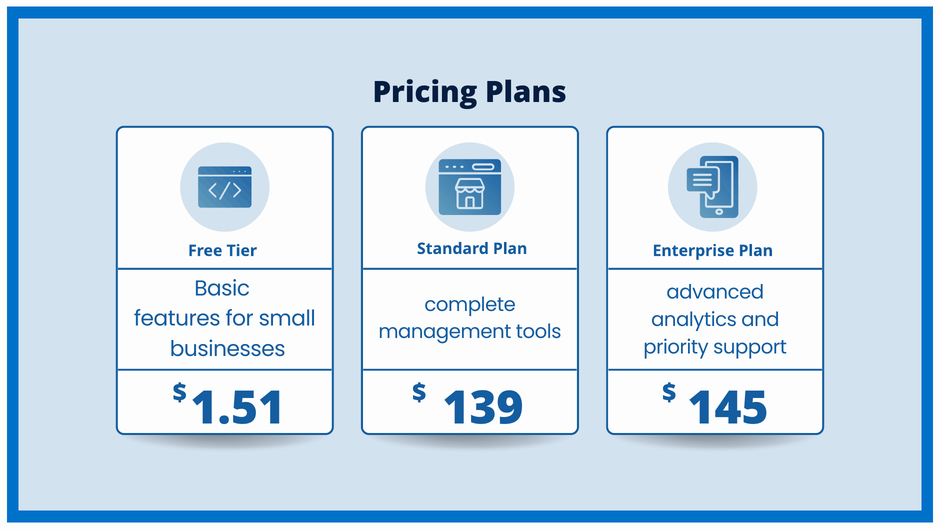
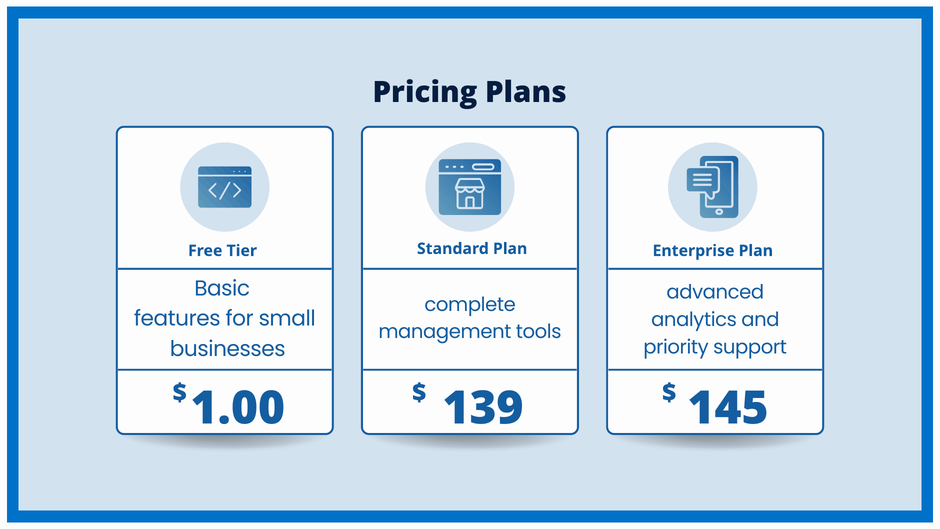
1.51: 1.51 -> 1.00
